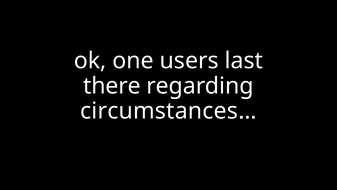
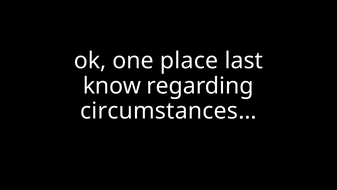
users: users -> place
there: there -> know
